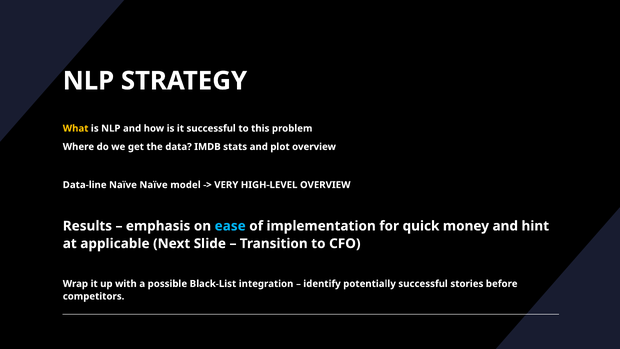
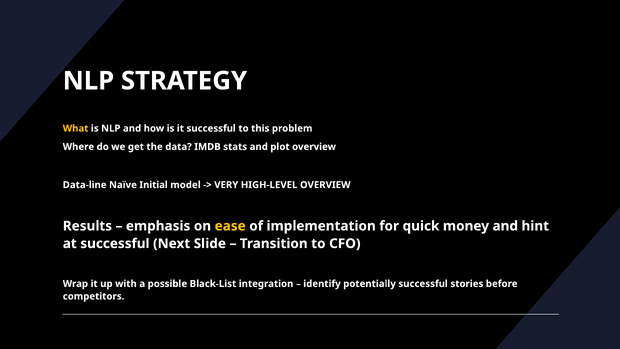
Naïve Naïve: Naïve -> Initial
ease colour: light blue -> yellow
at applicable: applicable -> successful
